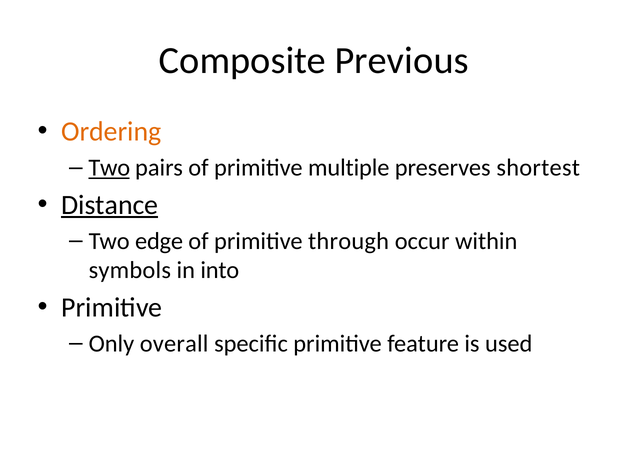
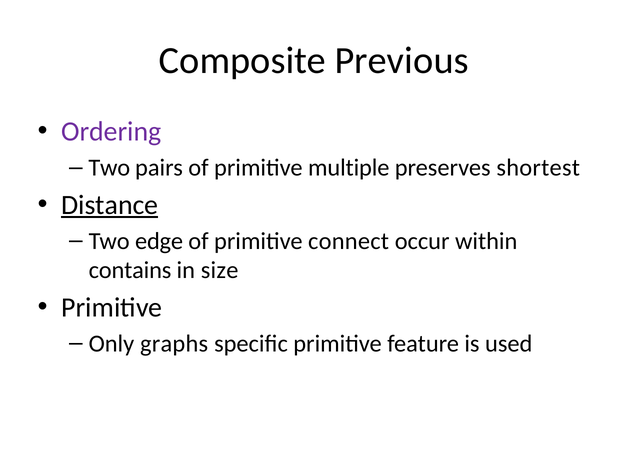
Ordering colour: orange -> purple
Two at (109, 168) underline: present -> none
through: through -> connect
symbols: symbols -> contains
into: into -> size
overall: overall -> graphs
